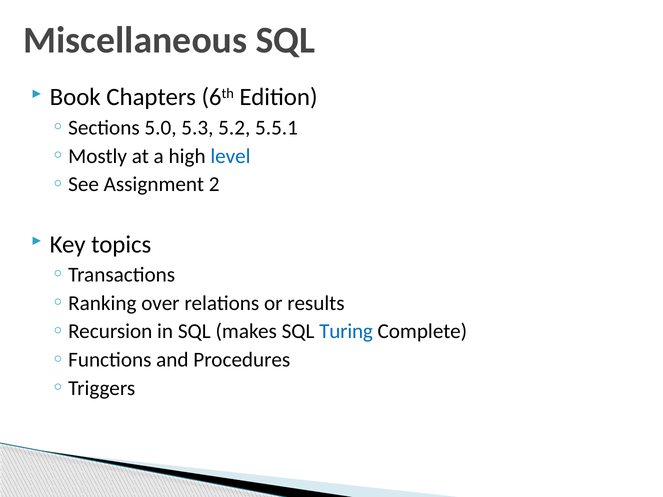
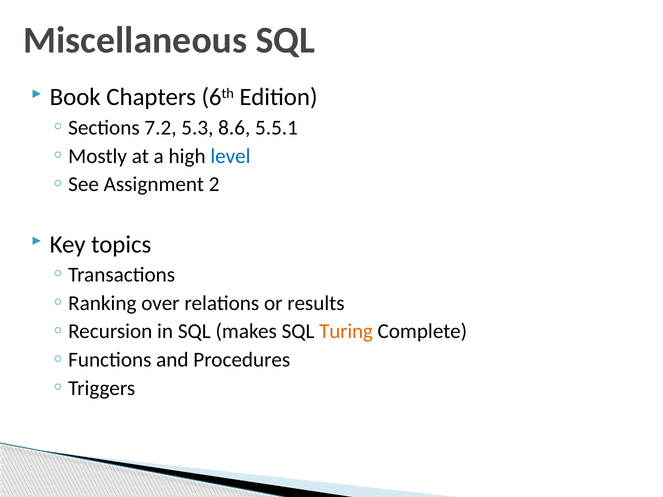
5.0: 5.0 -> 7.2
5.2: 5.2 -> 8.6
Turing colour: blue -> orange
